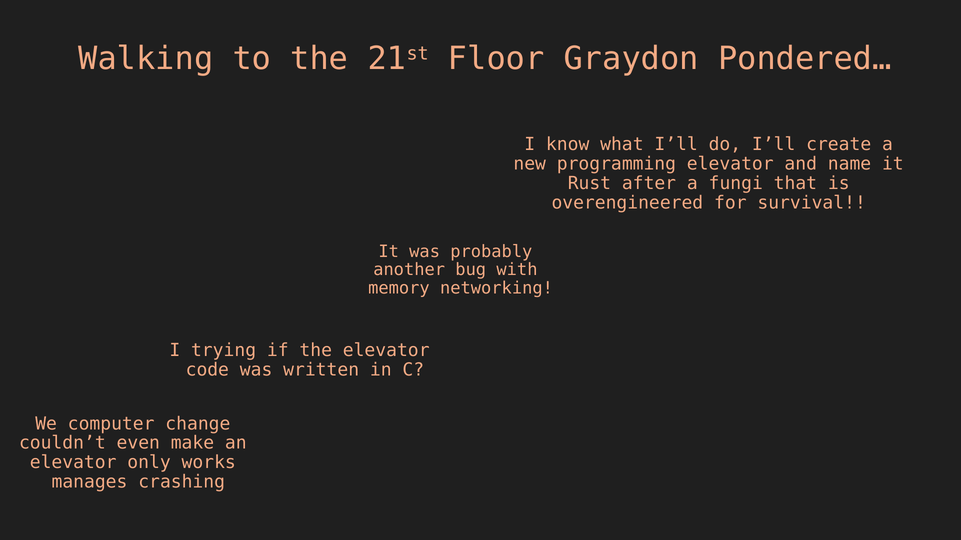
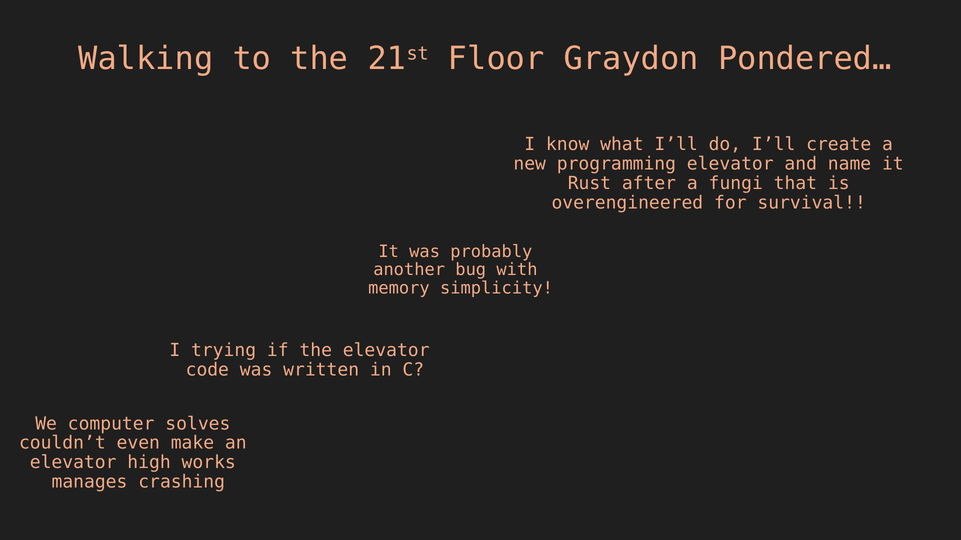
networking: networking -> simplicity
change: change -> solves
only: only -> high
